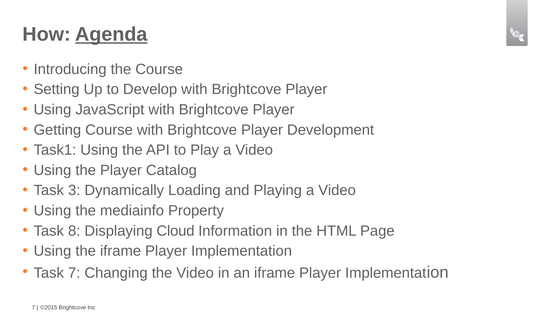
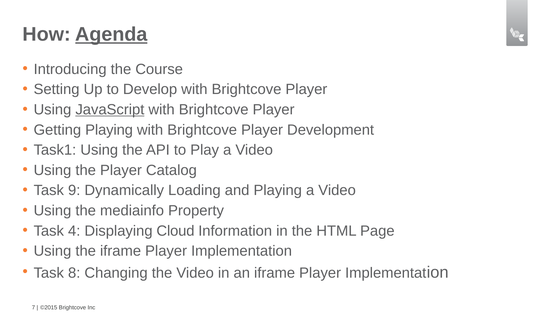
JavaScript underline: none -> present
Getting Course: Course -> Playing
3: 3 -> 9
8: 8 -> 4
Task 7: 7 -> 8
